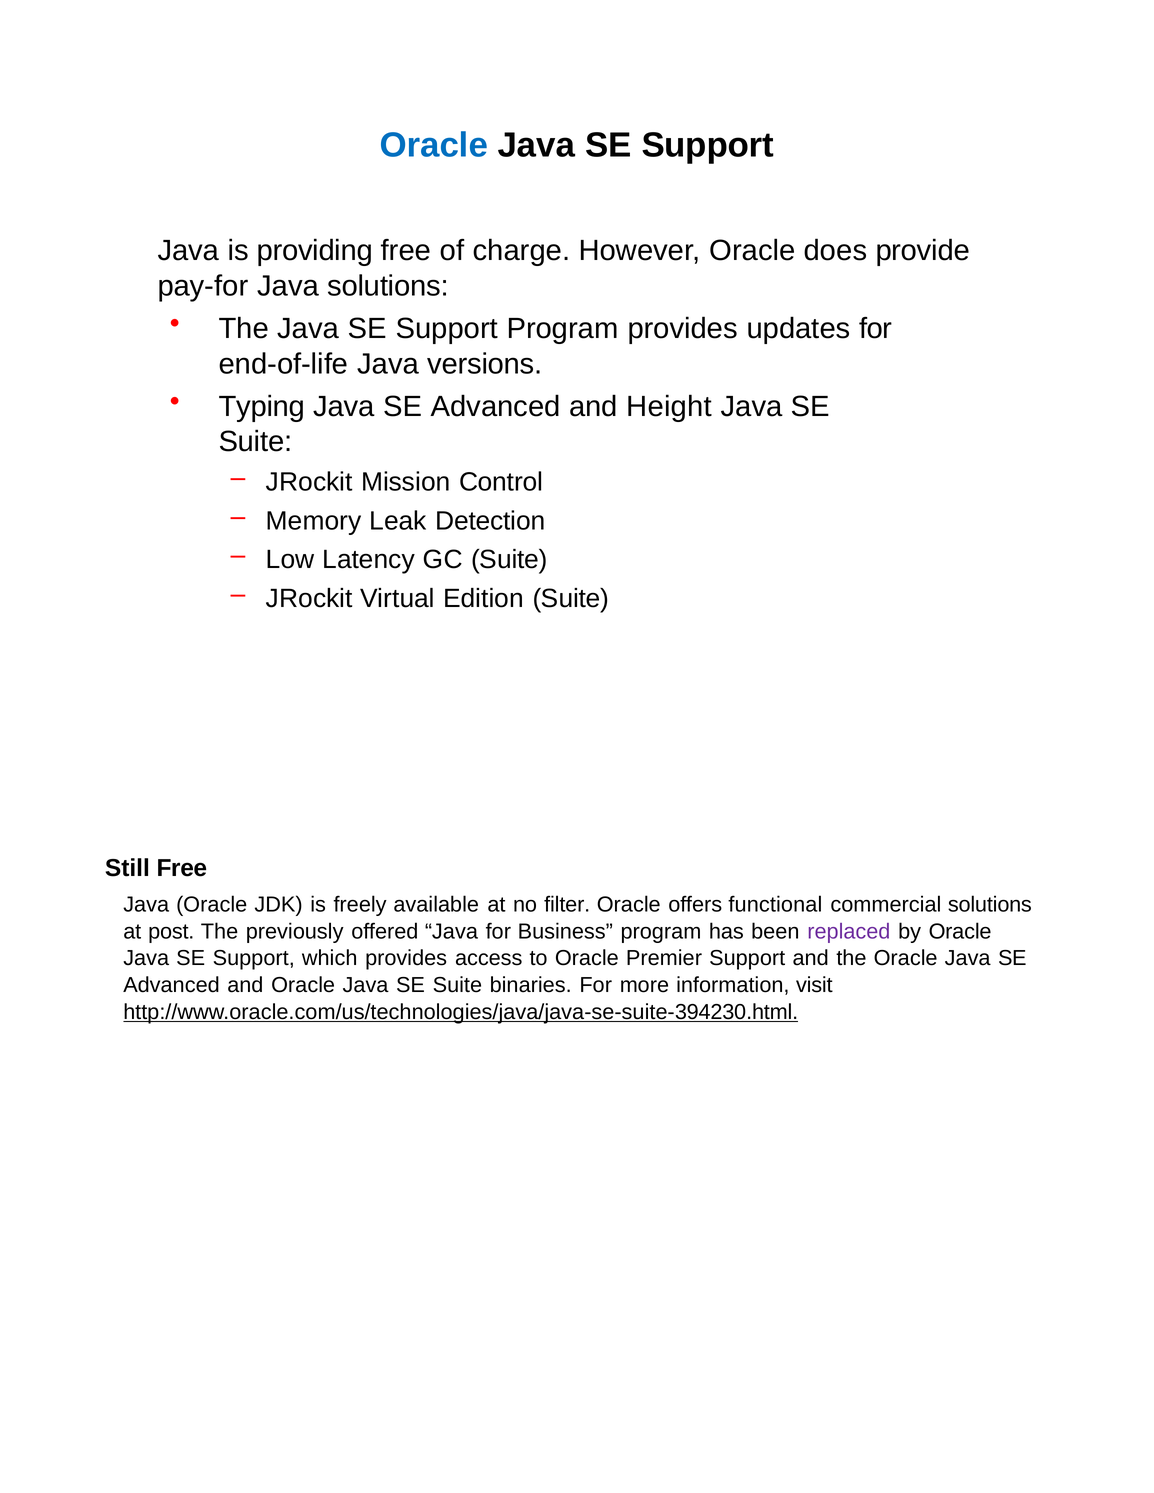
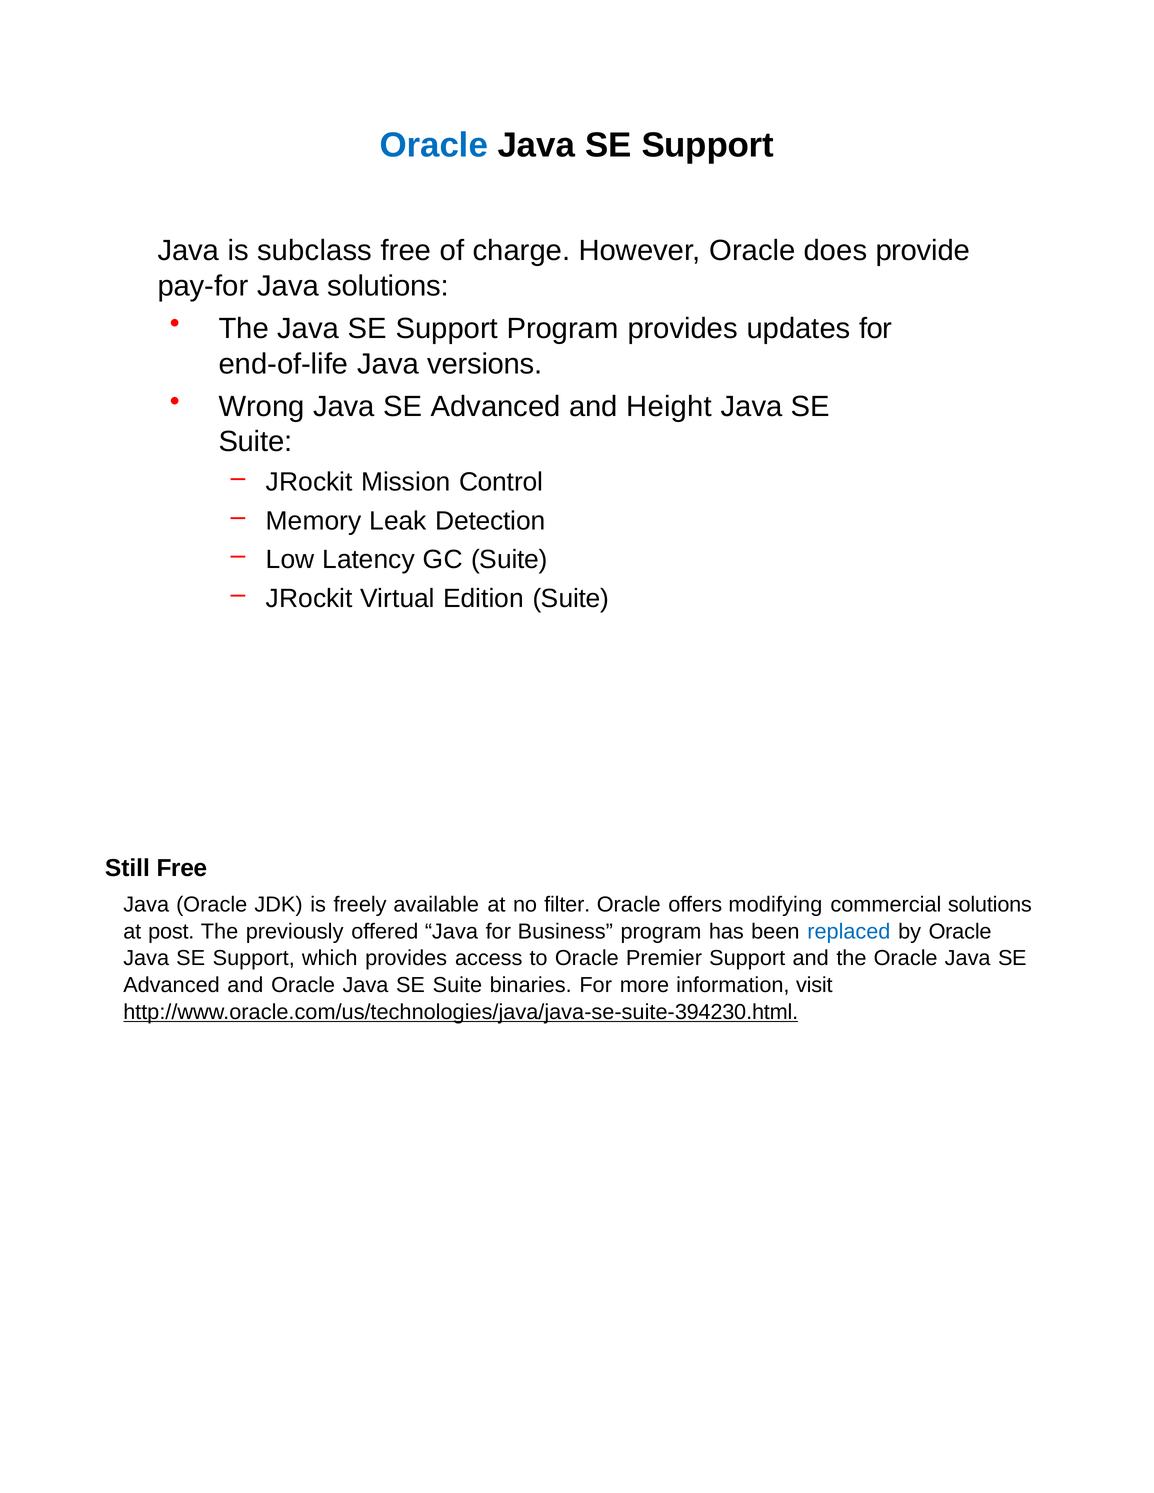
providing: providing -> subclass
Typing: Typing -> Wrong
functional: functional -> modifying
replaced colour: purple -> blue
